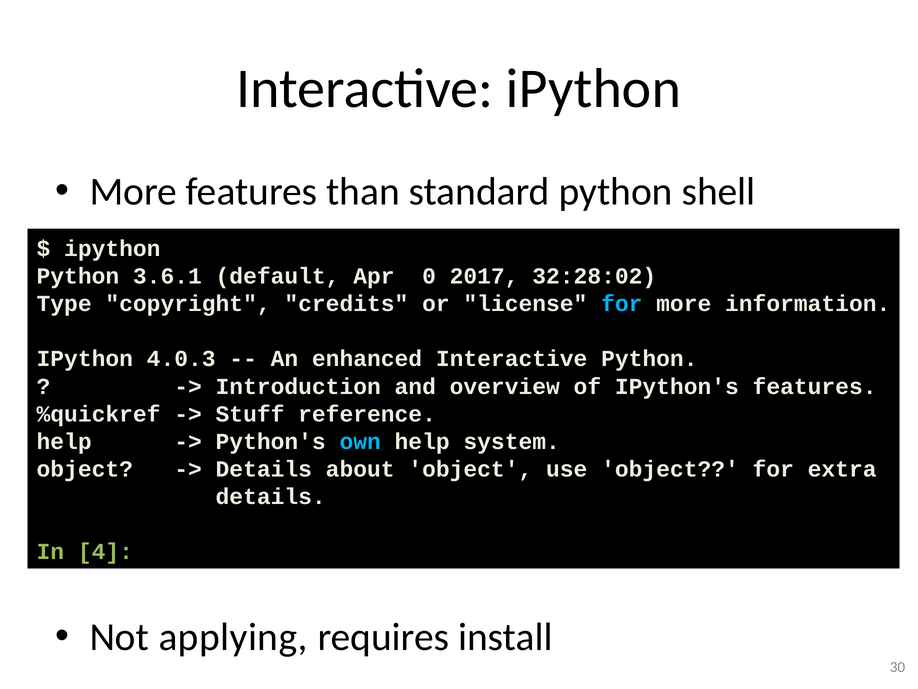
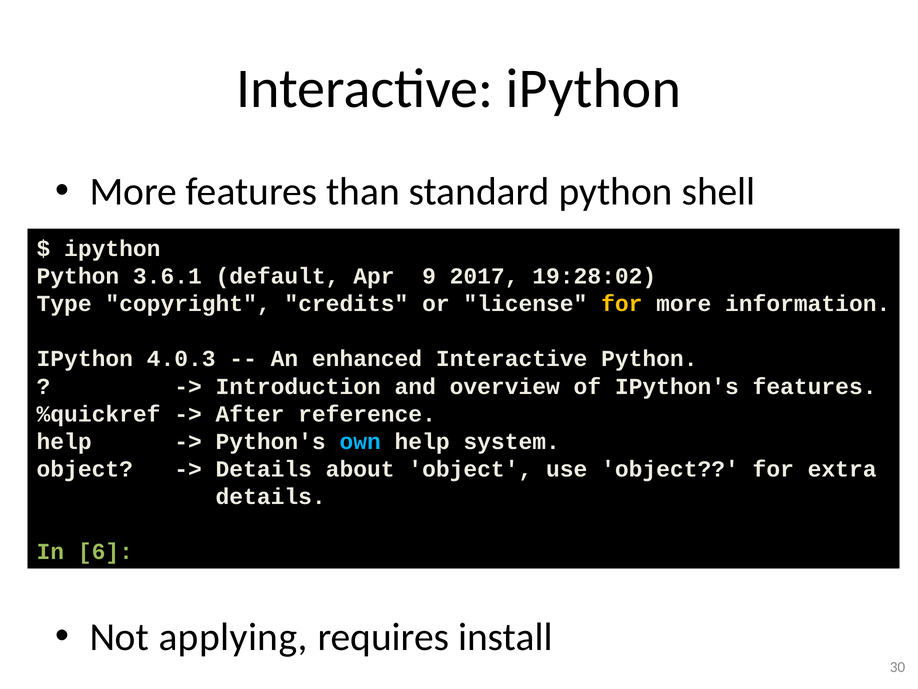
0: 0 -> 9
32:28:02: 32:28:02 -> 19:28:02
for at (622, 304) colour: light blue -> yellow
Stuff: Stuff -> After
4: 4 -> 6
